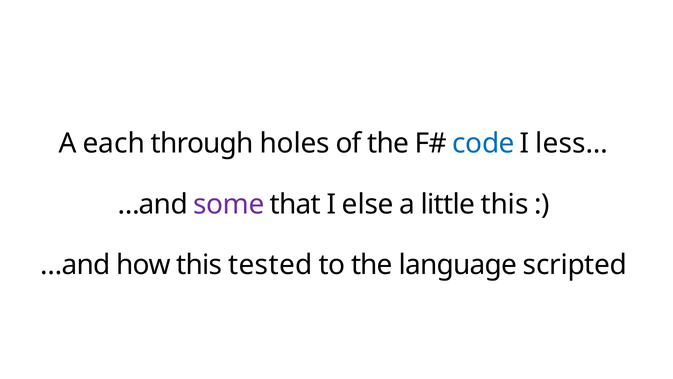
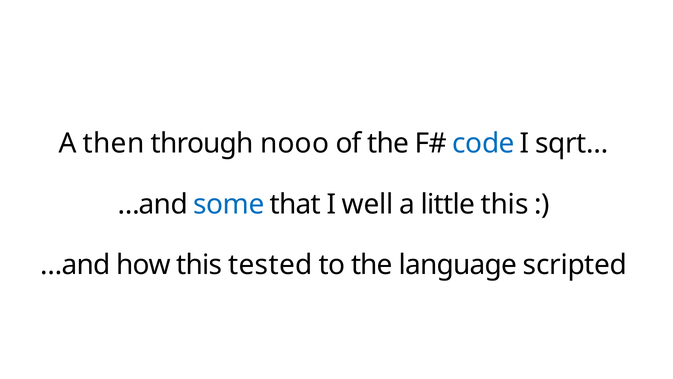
each: each -> then
holes: holes -> nooo
less…: less… -> sqrt…
some colour: purple -> blue
else: else -> well
